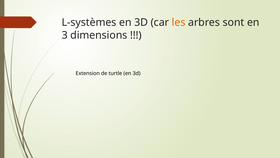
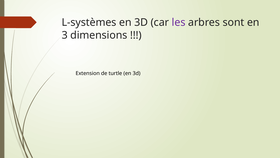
les colour: orange -> purple
